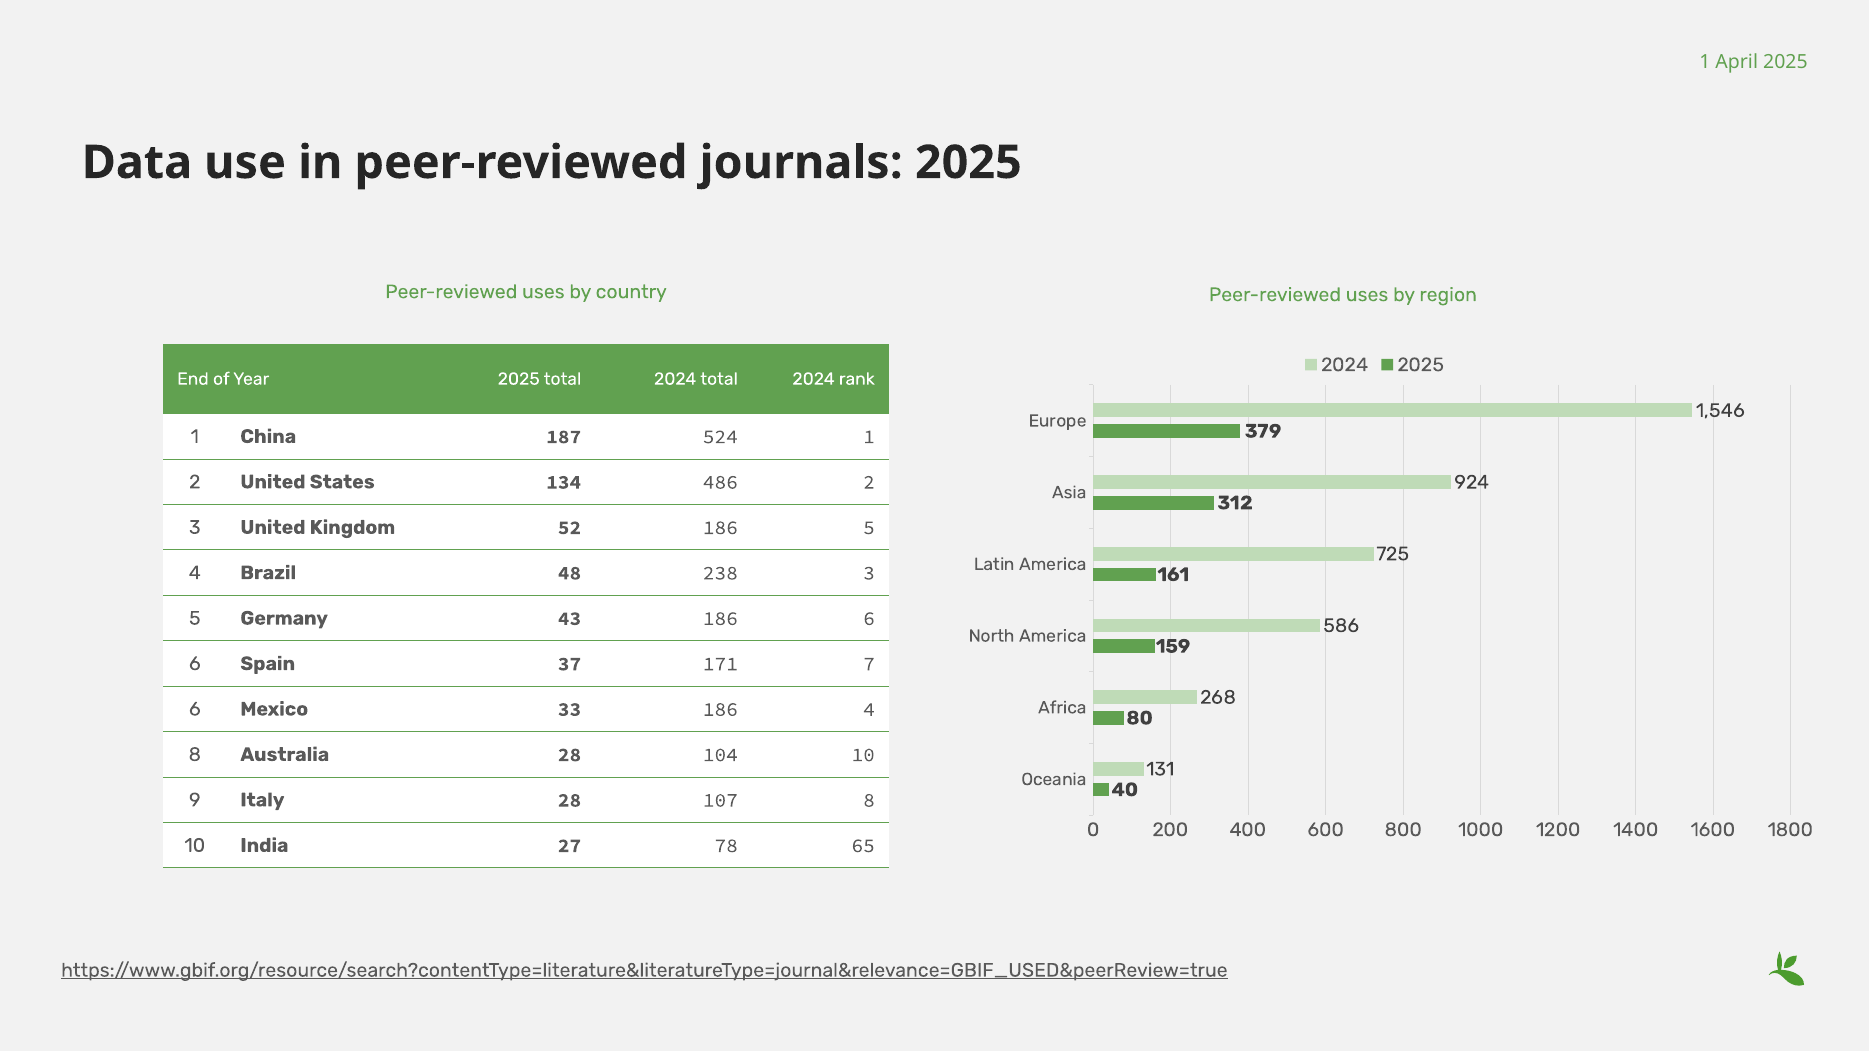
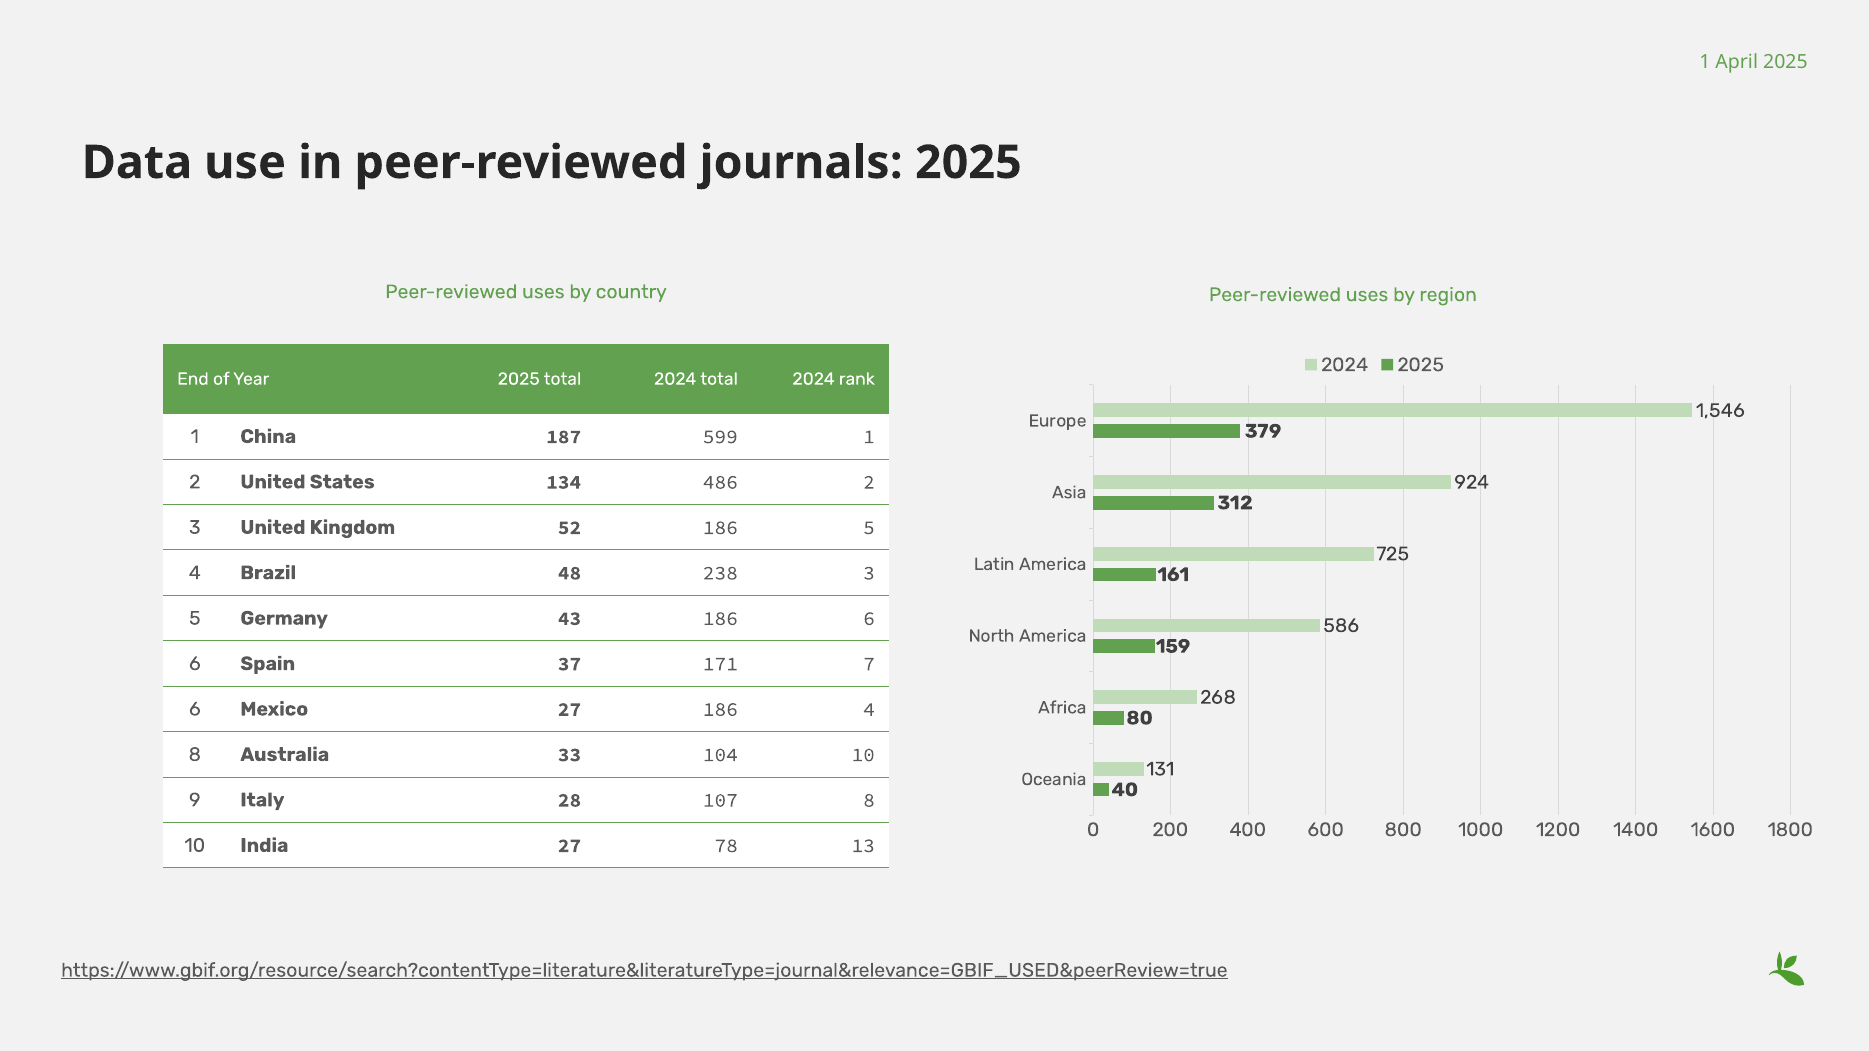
524: 524 -> 599
Mexico 33: 33 -> 27
Australia 28: 28 -> 33
65: 65 -> 13
